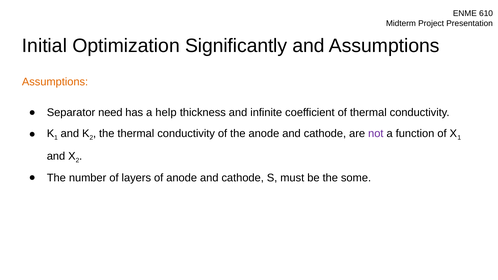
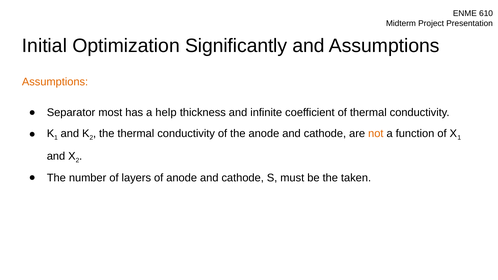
need: need -> most
not colour: purple -> orange
some: some -> taken
